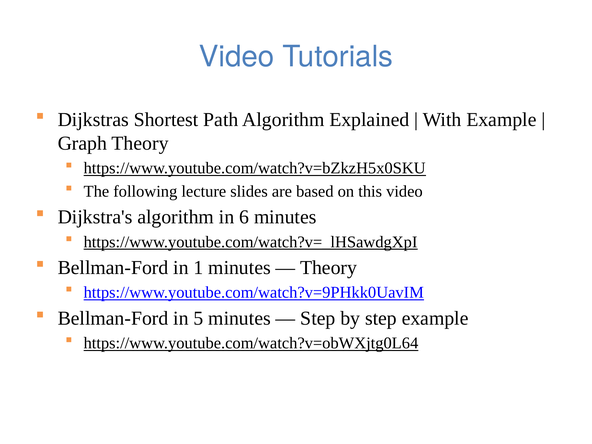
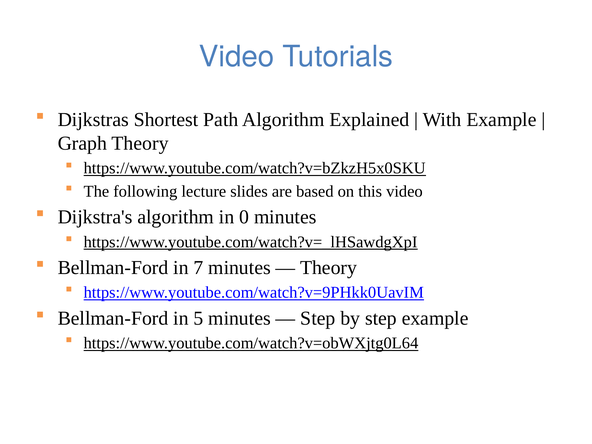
6: 6 -> 0
1: 1 -> 7
